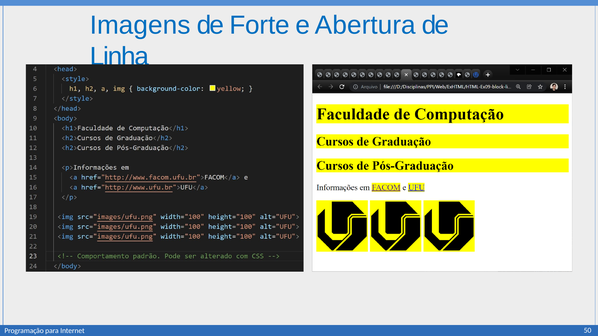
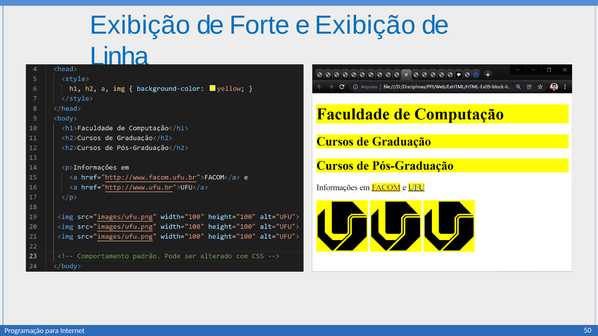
Imagens at (140, 25): Imagens -> Exibição
e Abertura: Abertura -> Exibição
